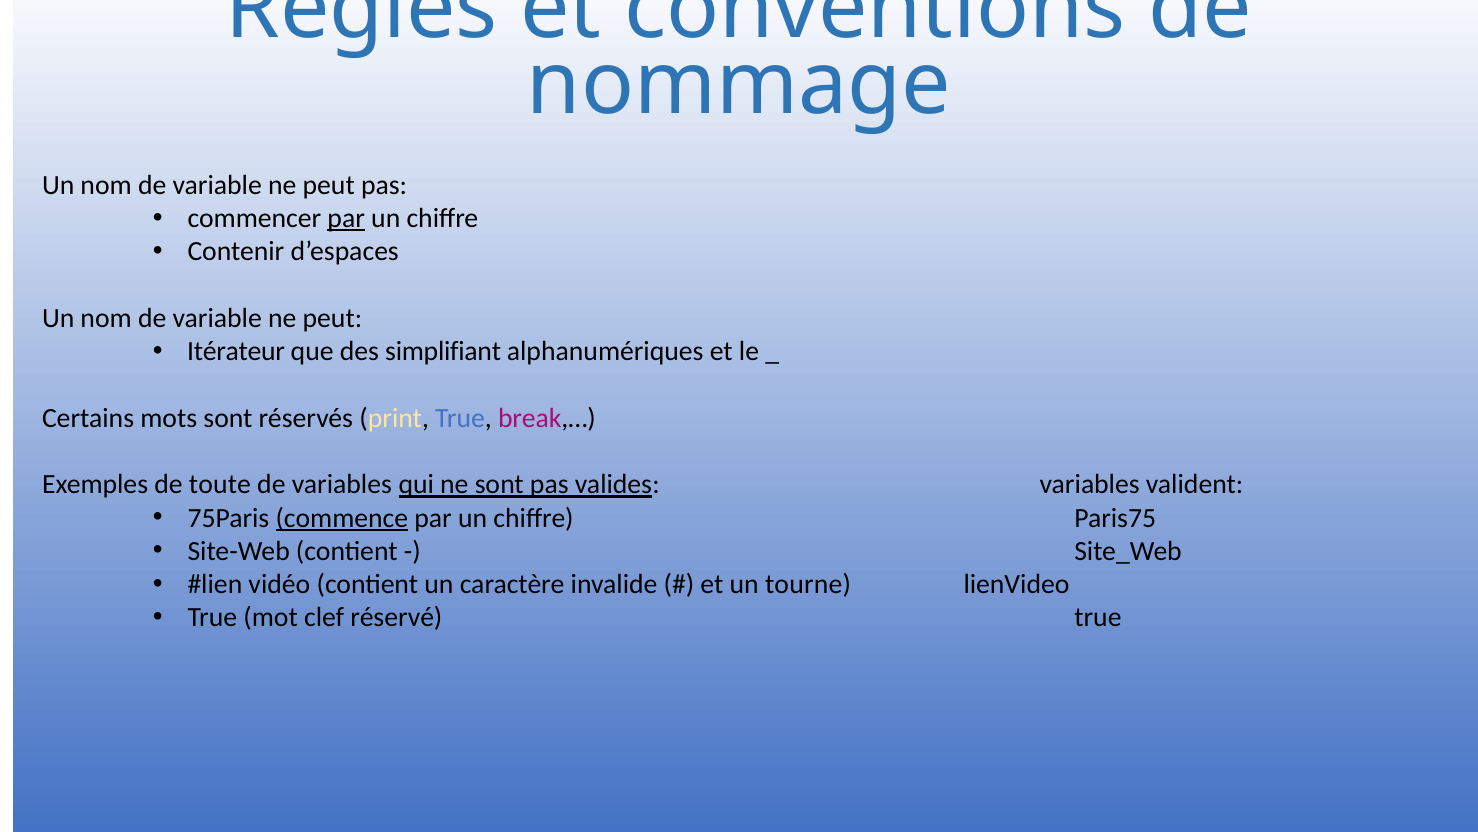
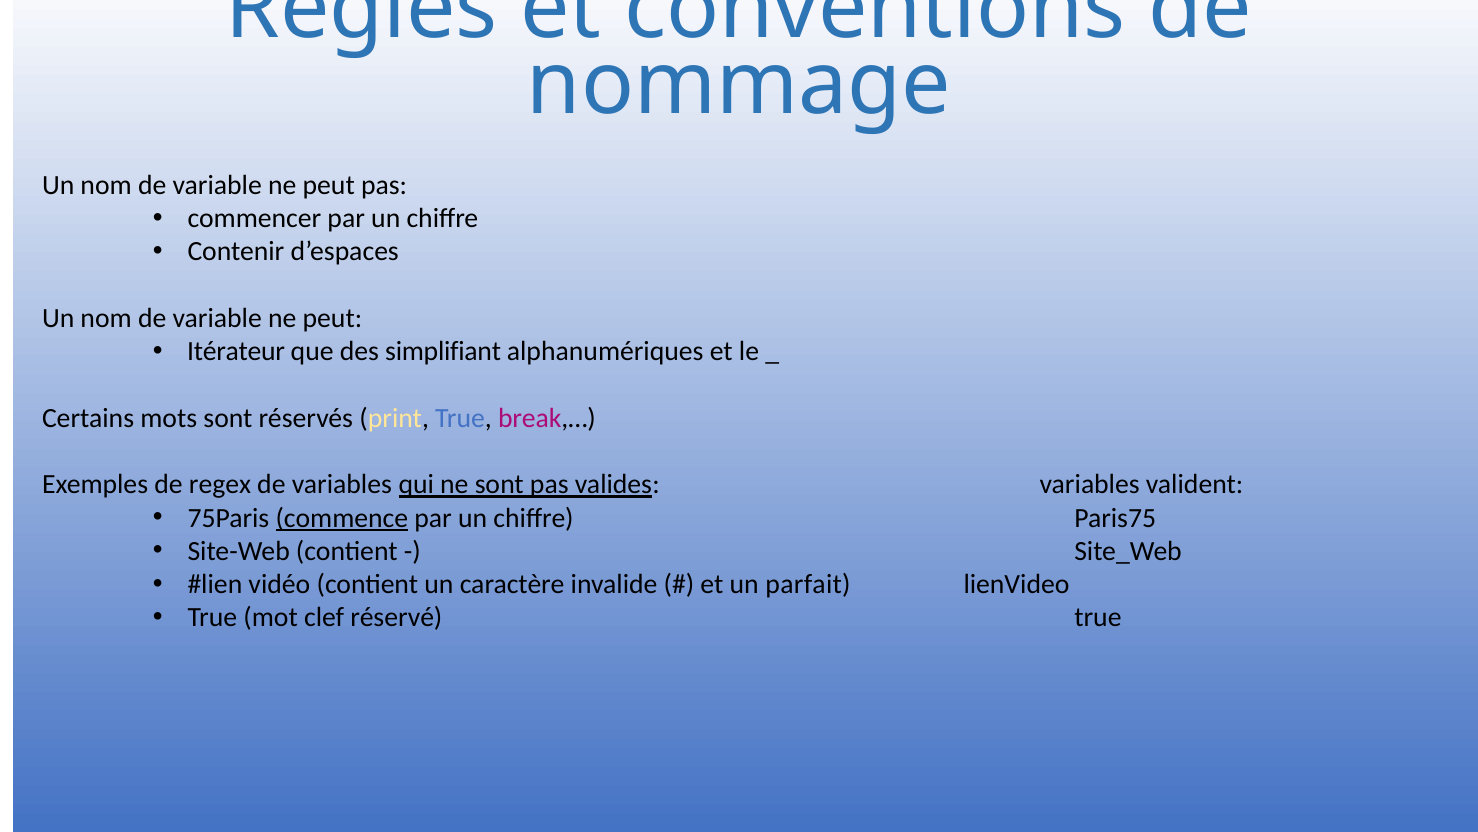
par at (346, 218) underline: present -> none
toute: toute -> regex
tourne: tourne -> parfait
